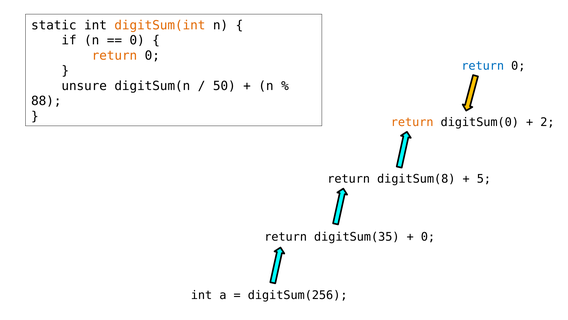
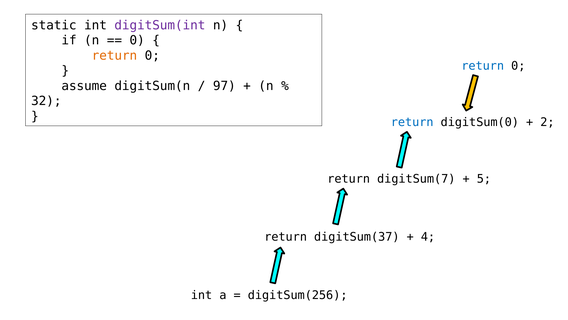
digitSum(int colour: orange -> purple
unsure: unsure -> assume
50: 50 -> 97
88: 88 -> 32
return at (412, 122) colour: orange -> blue
digitSum(8: digitSum(8 -> digitSum(7
digitSum(35: digitSum(35 -> digitSum(37
0 at (428, 237): 0 -> 4
